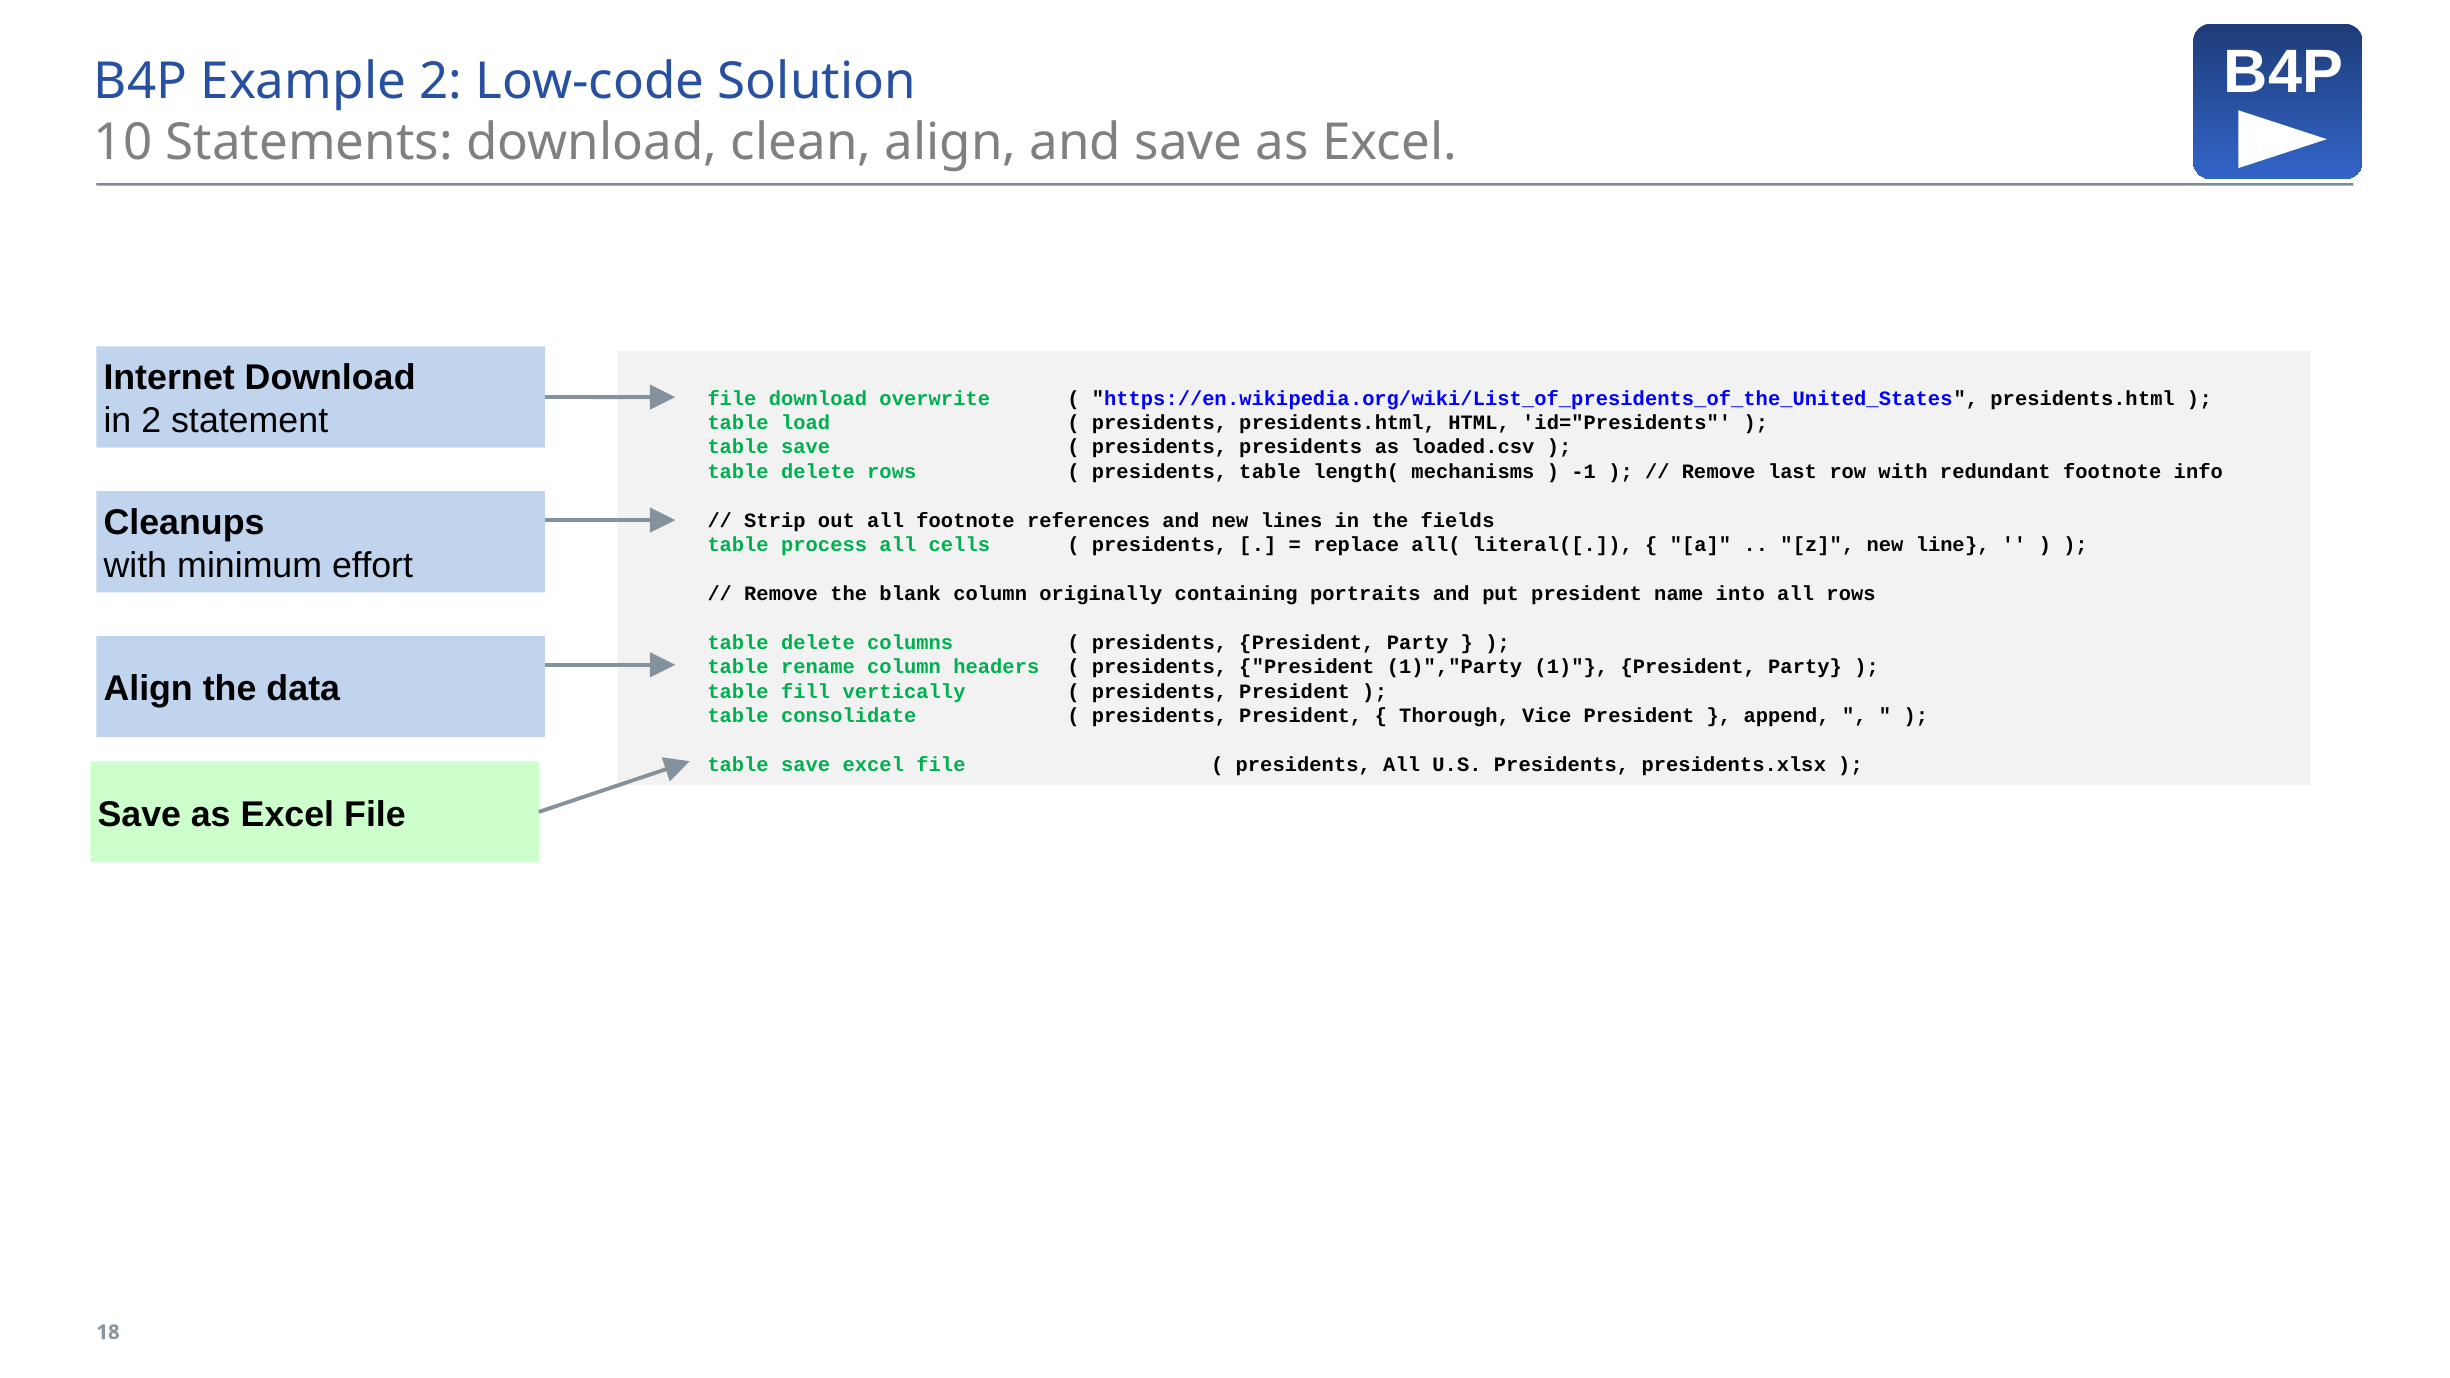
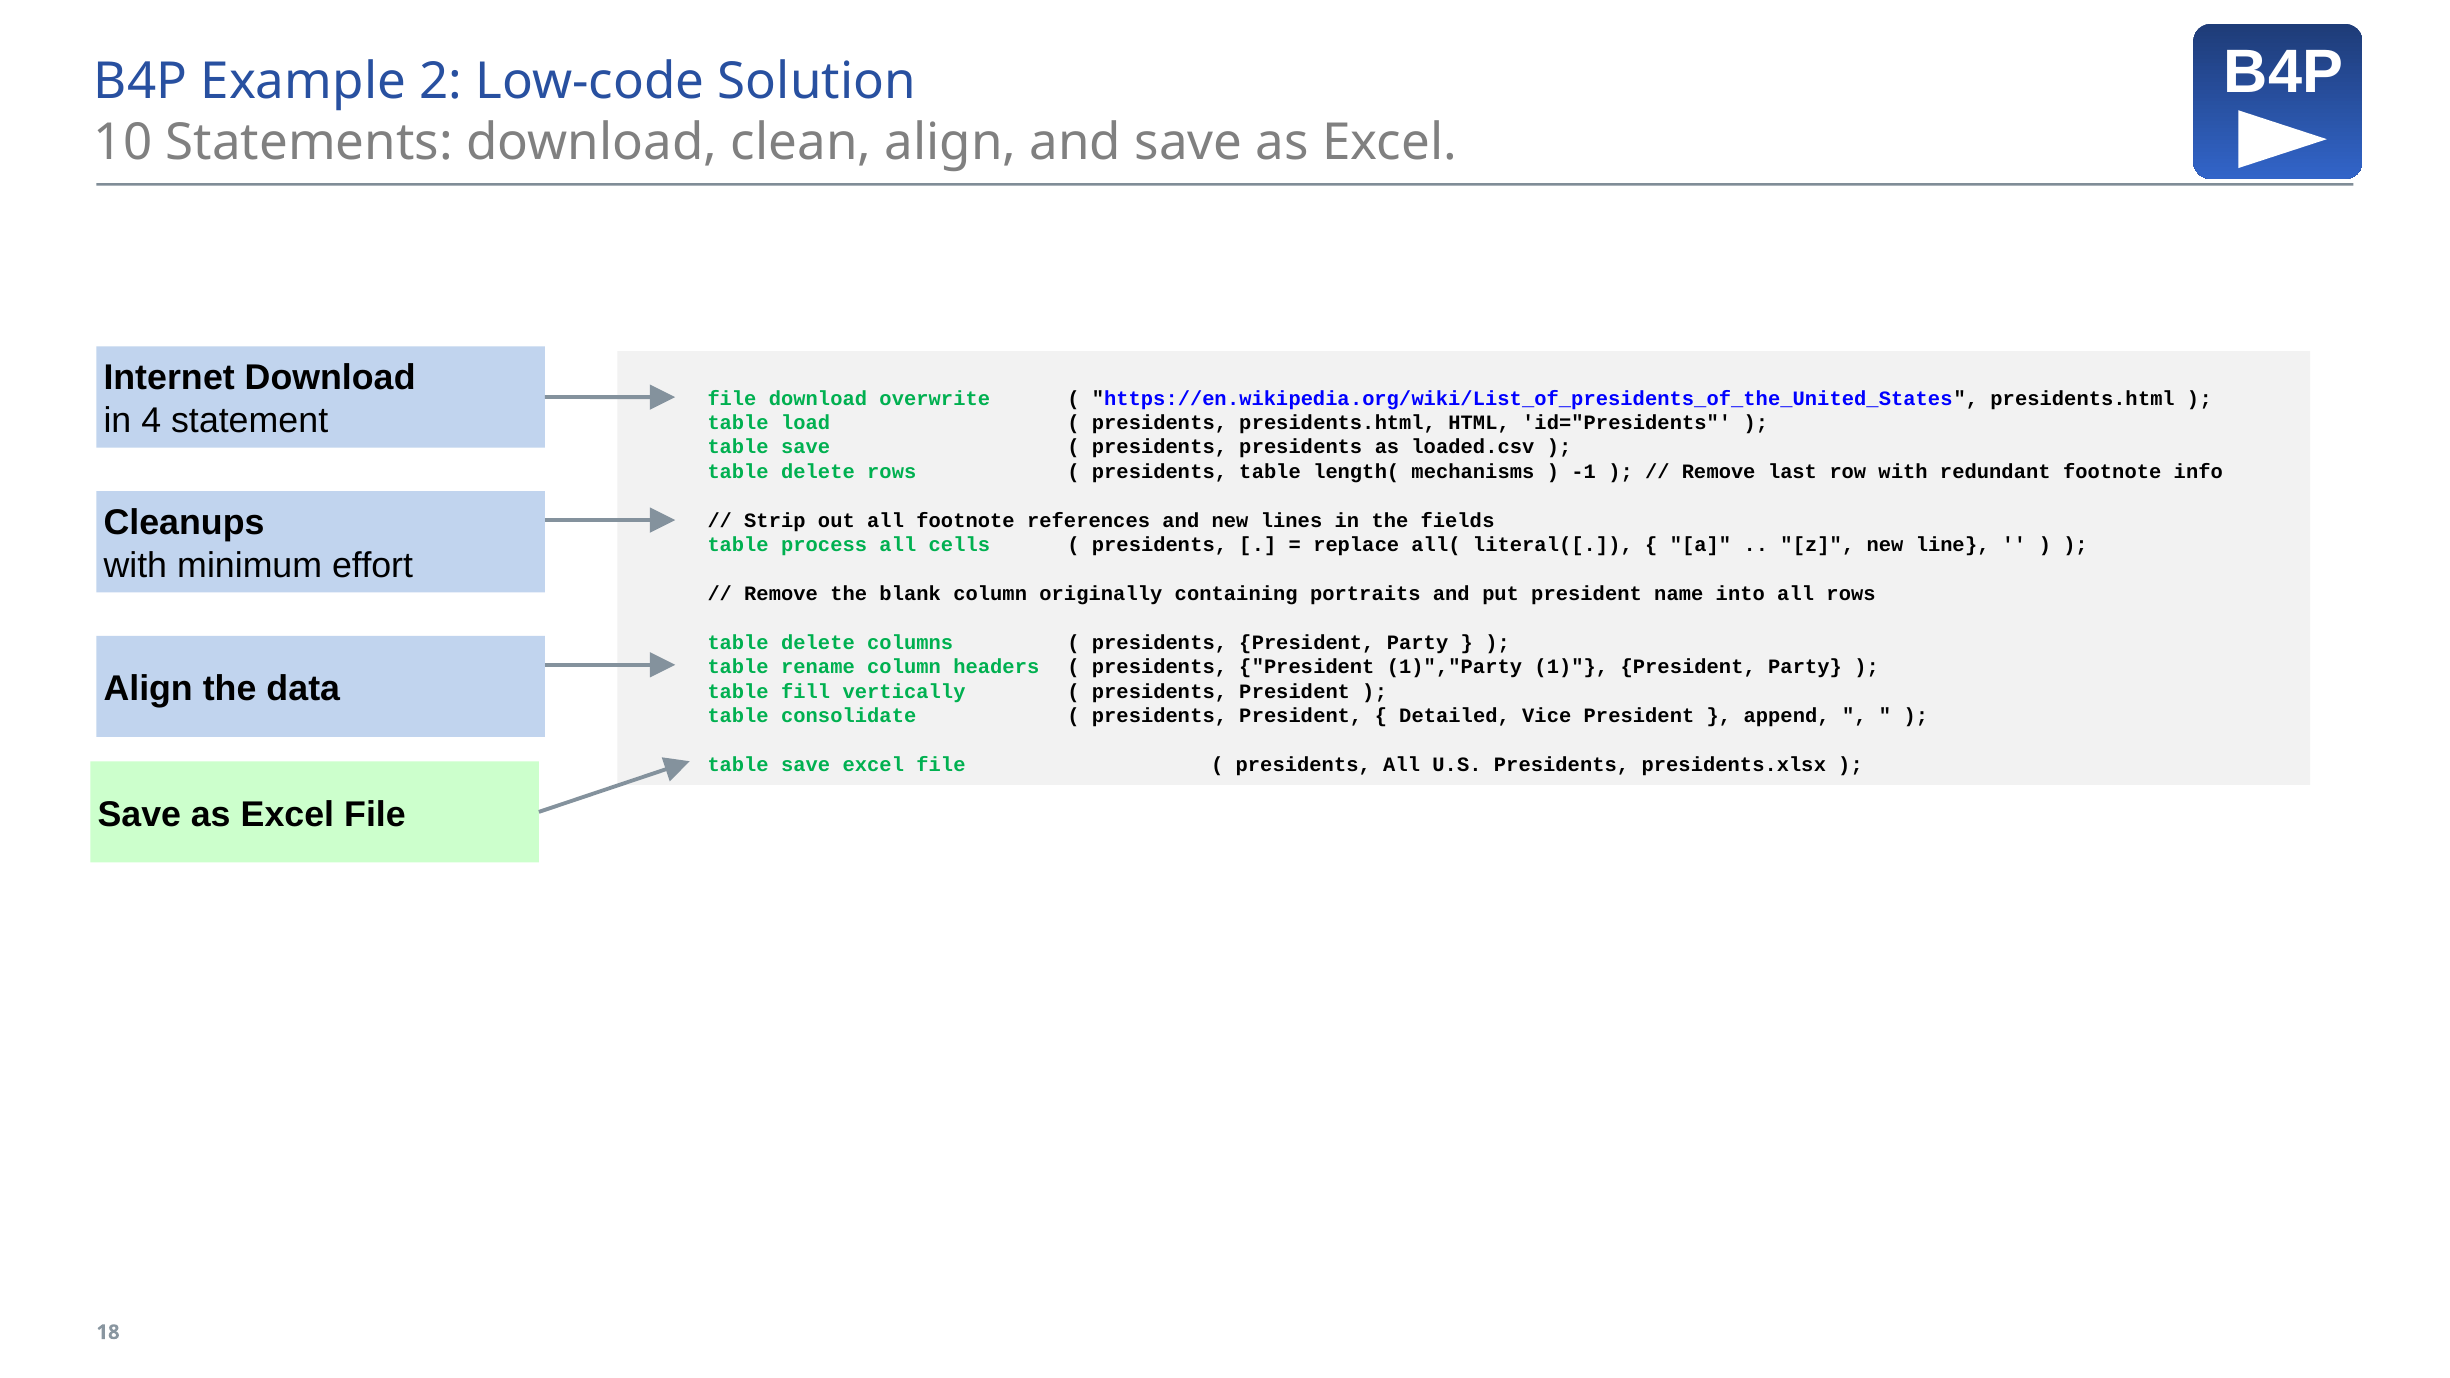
in 2: 2 -> 4
Thorough: Thorough -> Detailed
